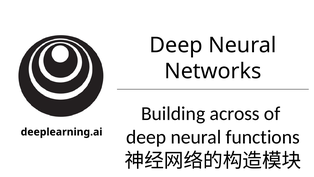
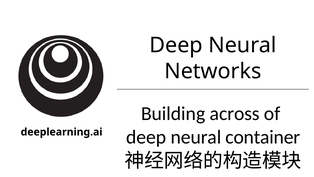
functions: functions -> container
